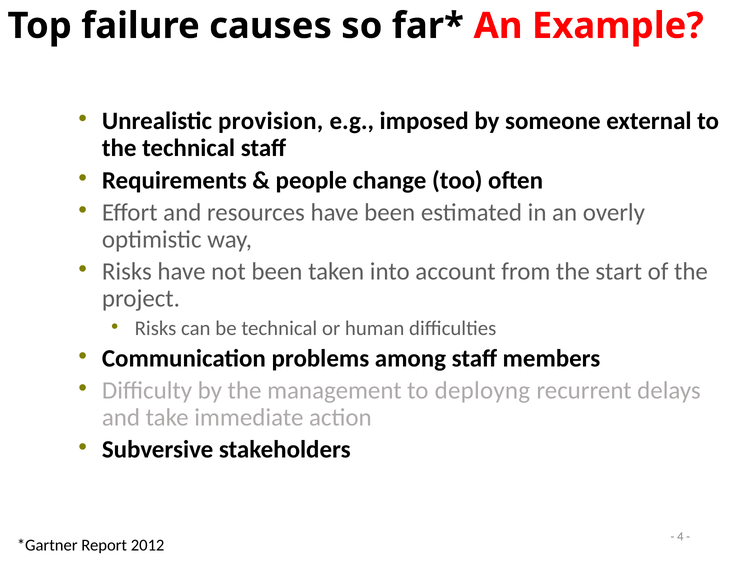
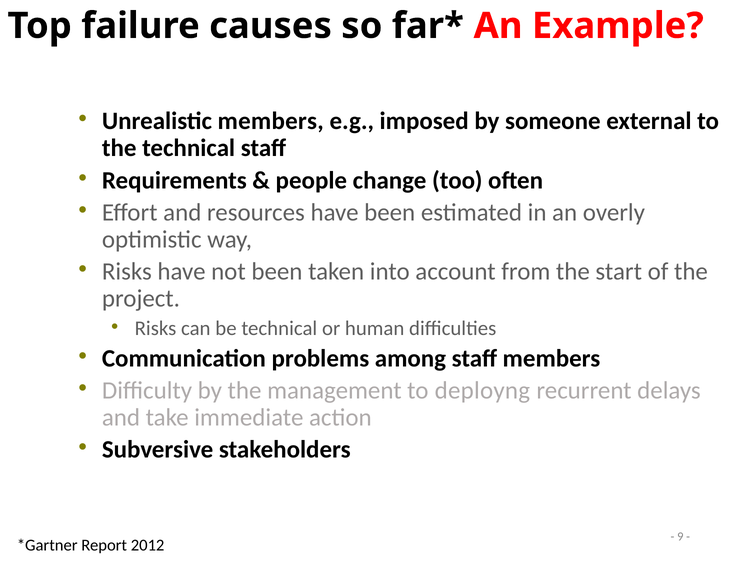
Unrealistic provision: provision -> members
4: 4 -> 9
